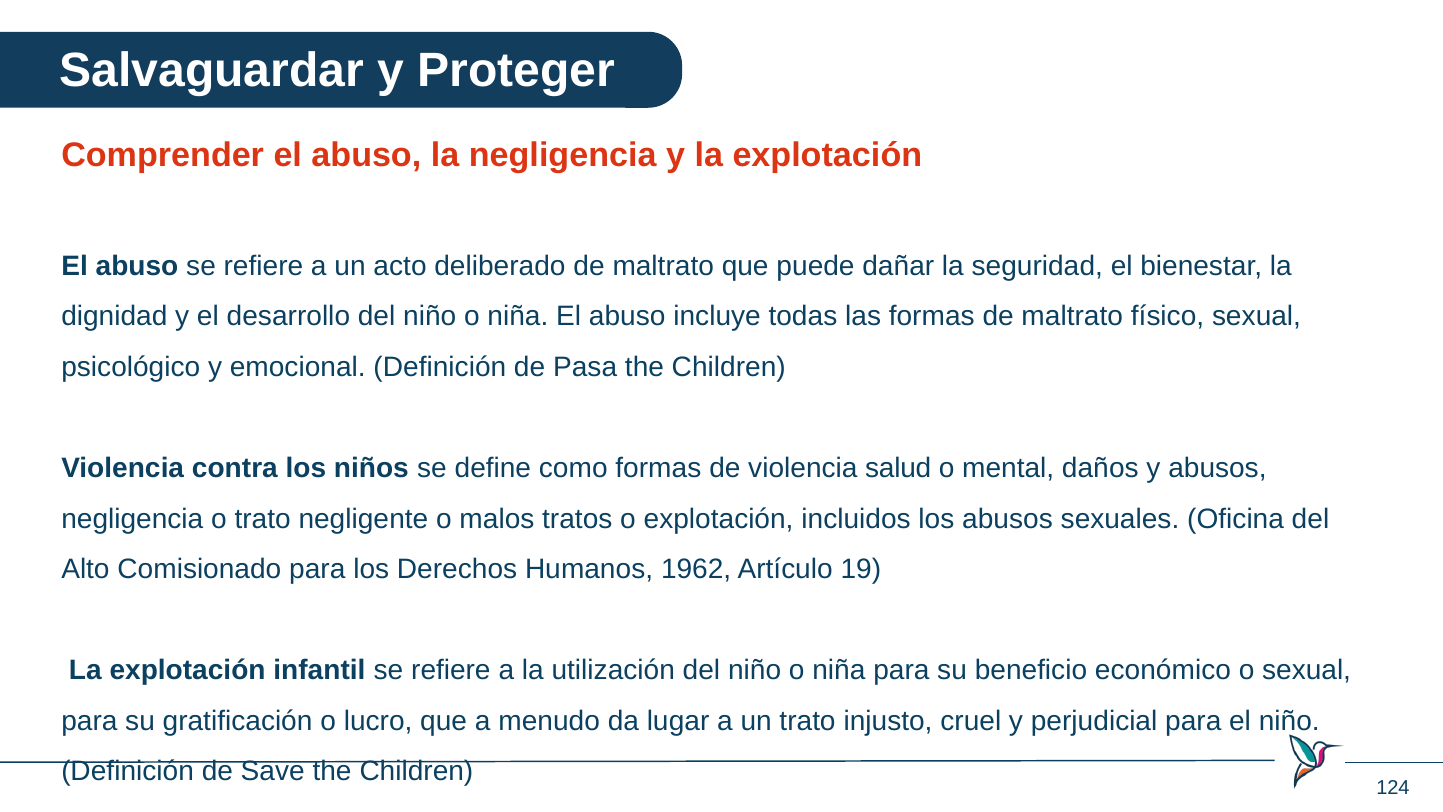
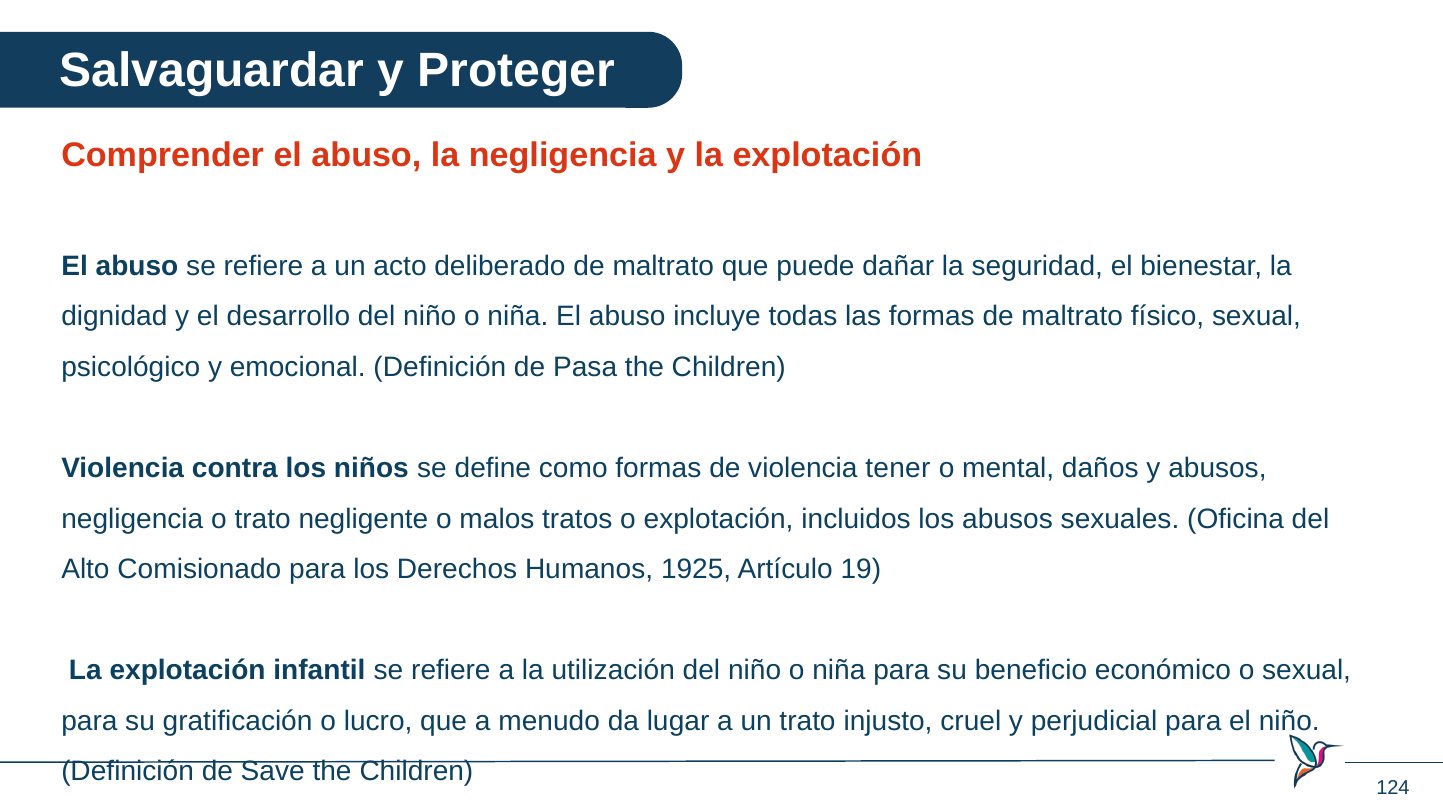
salud: salud -> tener
1962: 1962 -> 1925
